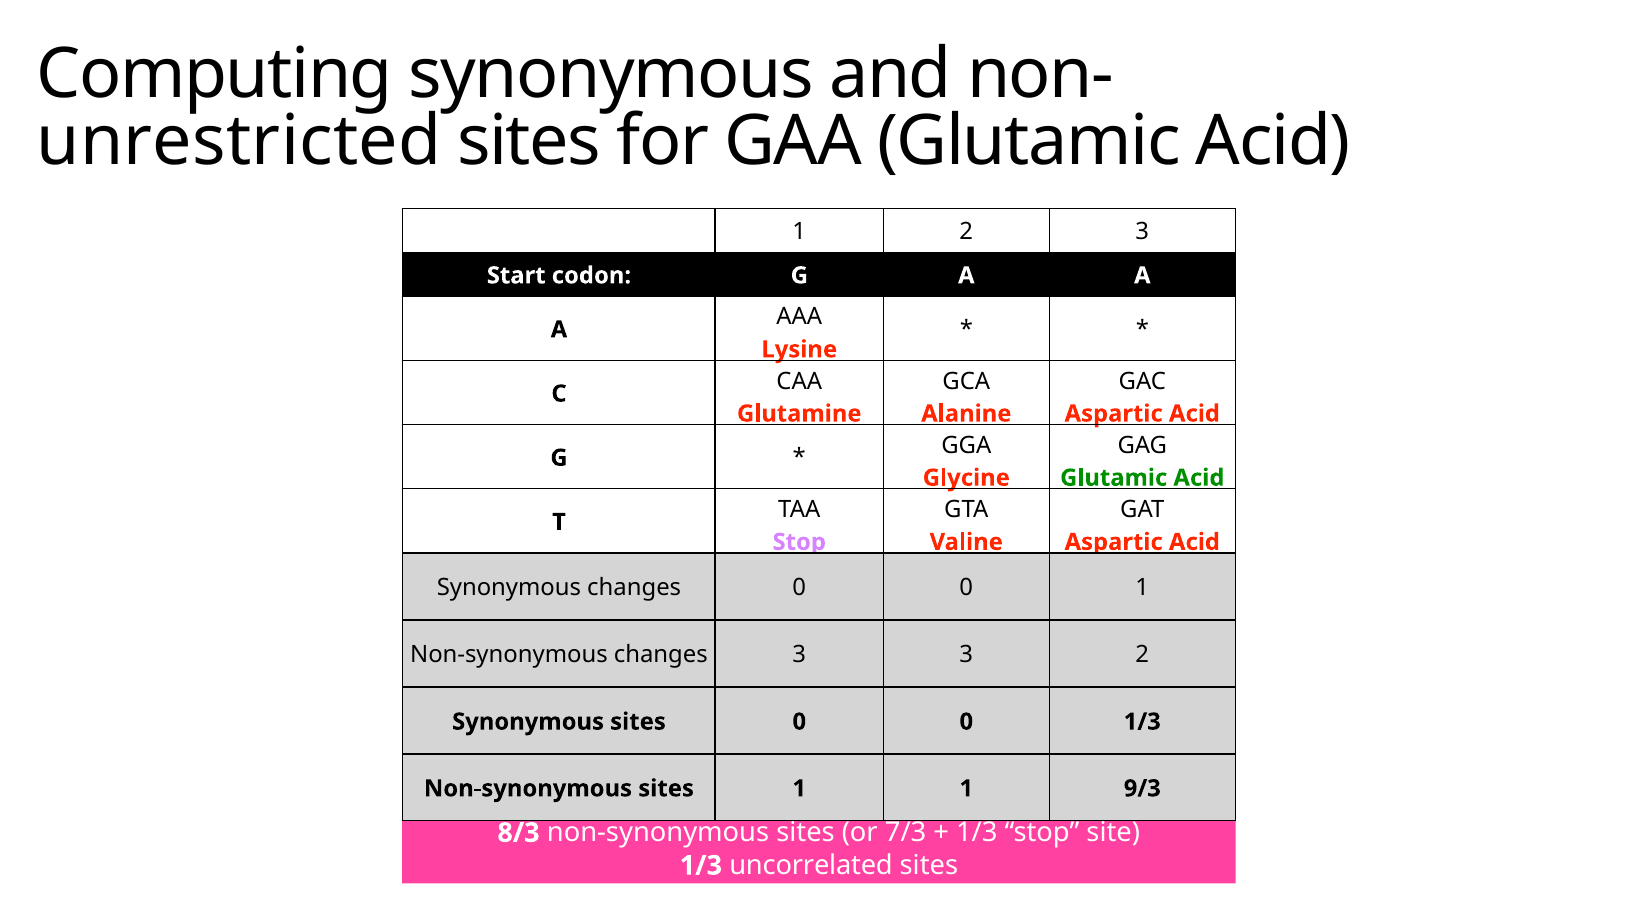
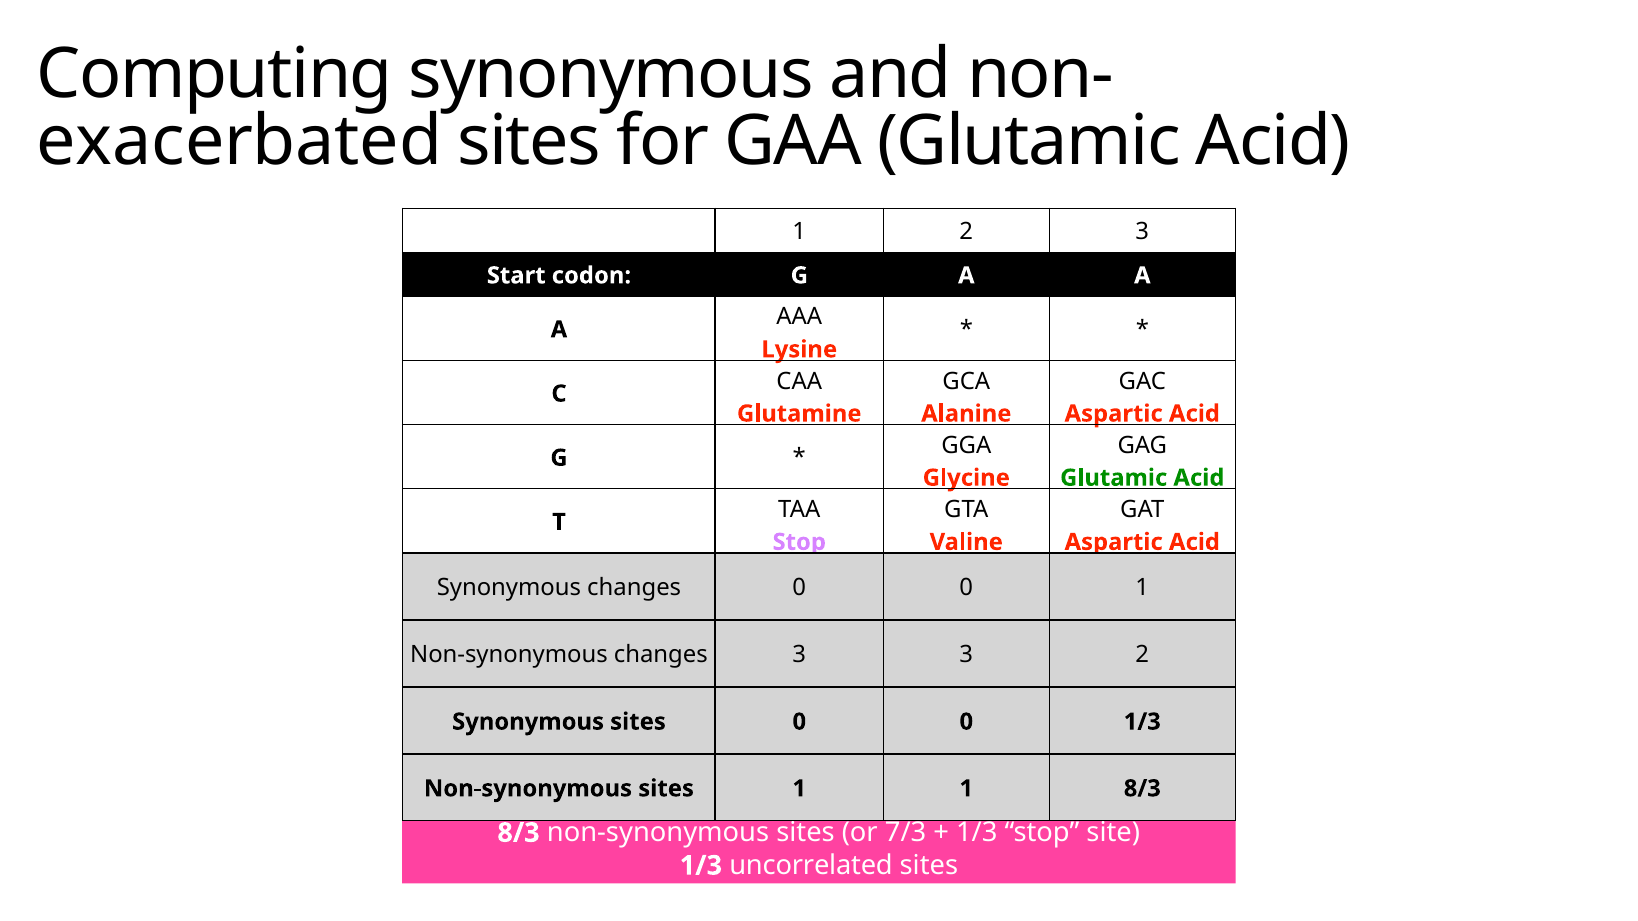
unrestricted: unrestricted -> exacerbated
1 9/3: 9/3 -> 8/3
